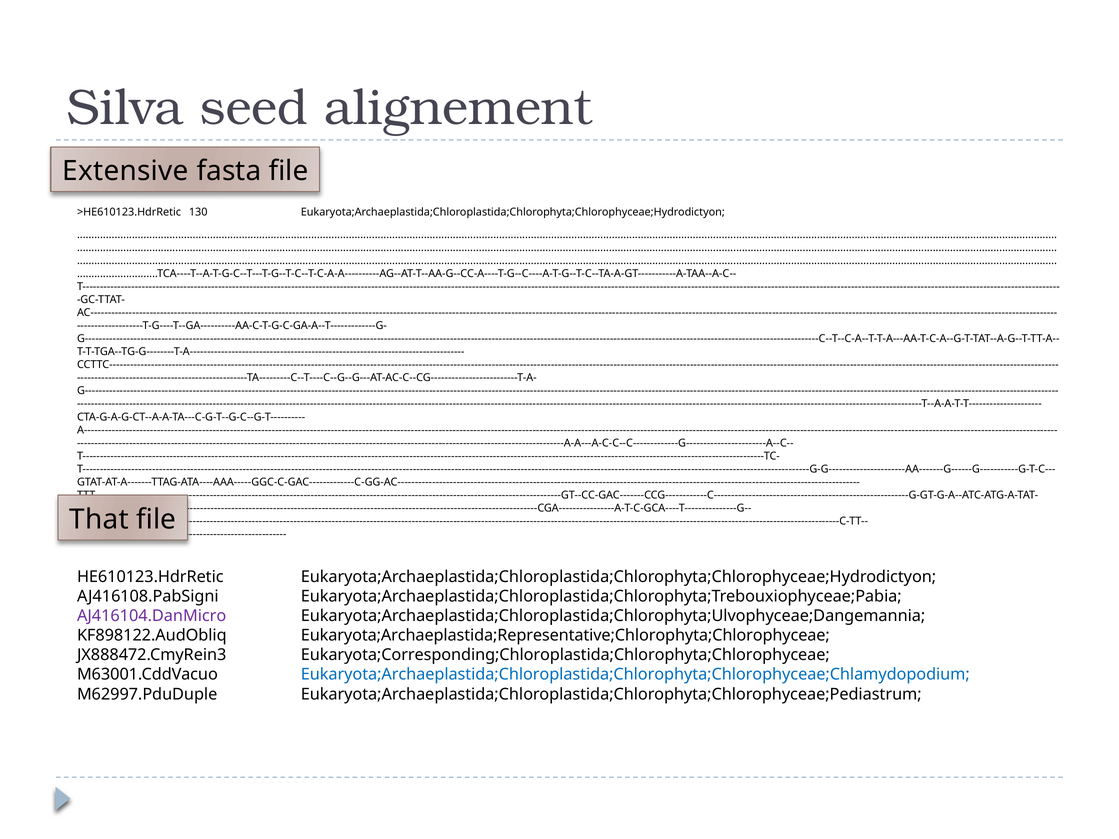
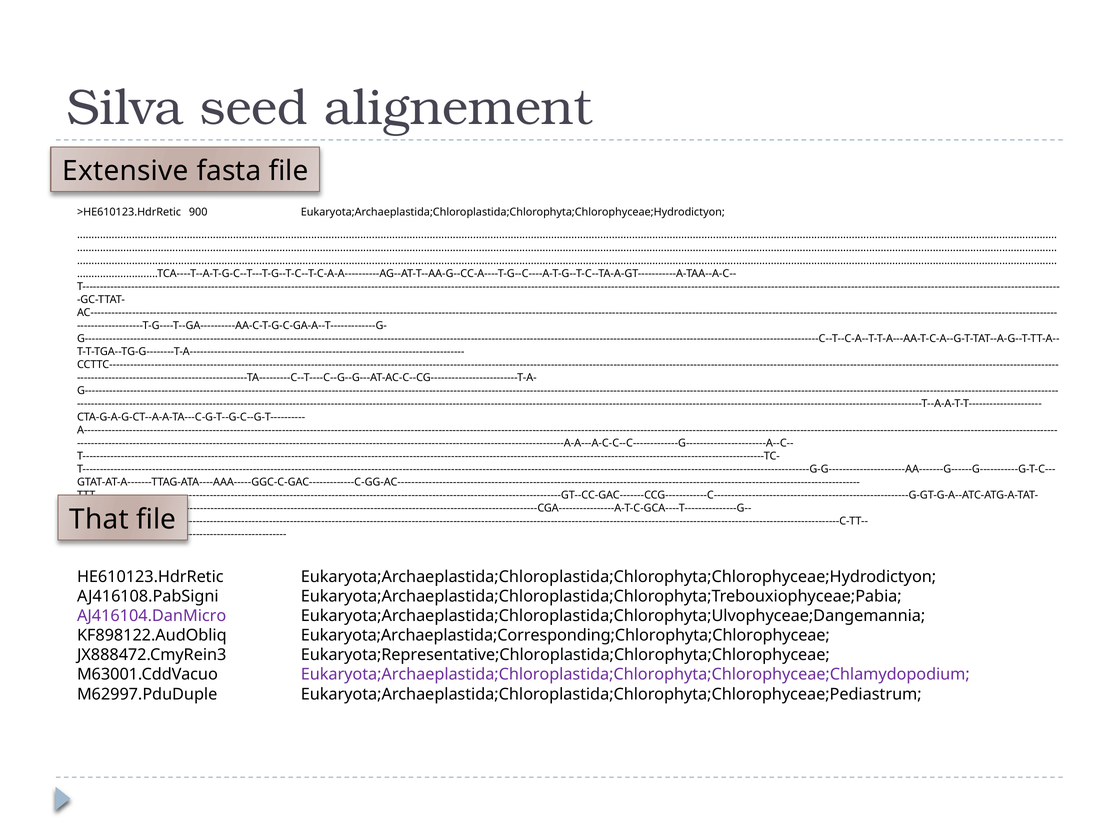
130: 130 -> 900
Eukaryota;Archaeplastida;Representative;Chlorophyta;Chlorophyceae: Eukaryota;Archaeplastida;Representative;Chlorophyta;Chlorophyceae -> Eukaryota;Archaeplastida;Corresponding;Chlorophyta;Chlorophyceae
Eukaryota;Corresponding;Chloroplastida;Chlorophyta;Chlorophyceae: Eukaryota;Corresponding;Chloroplastida;Chlorophyta;Chlorophyceae -> Eukaryota;Representative;Chloroplastida;Chlorophyta;Chlorophyceae
Eukaryota;Archaeplastida;Chloroplastida;Chlorophyta;Chlorophyceae;Chlamydopodium colour: blue -> purple
